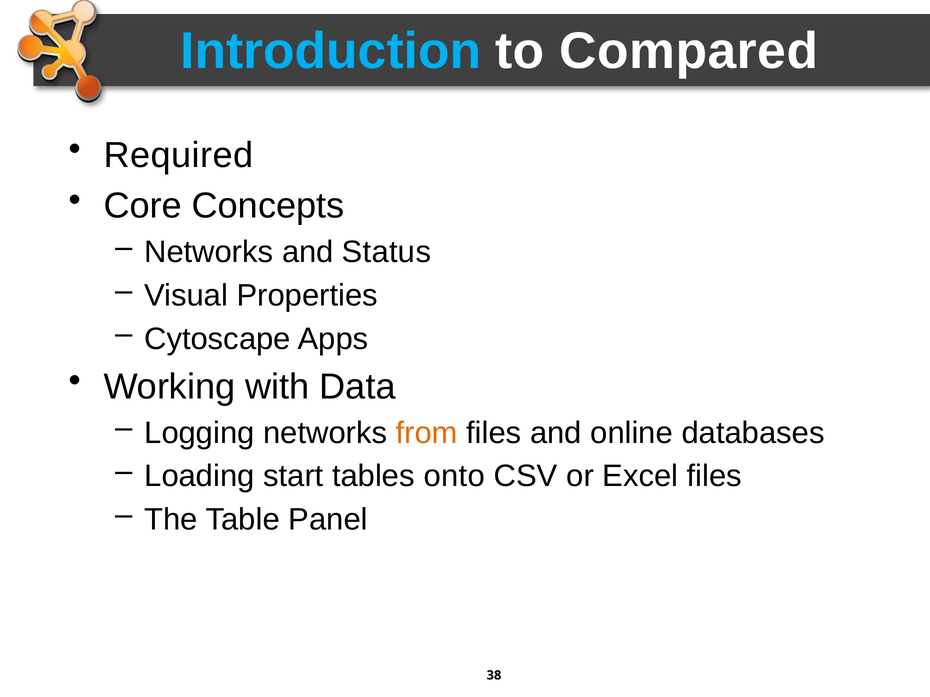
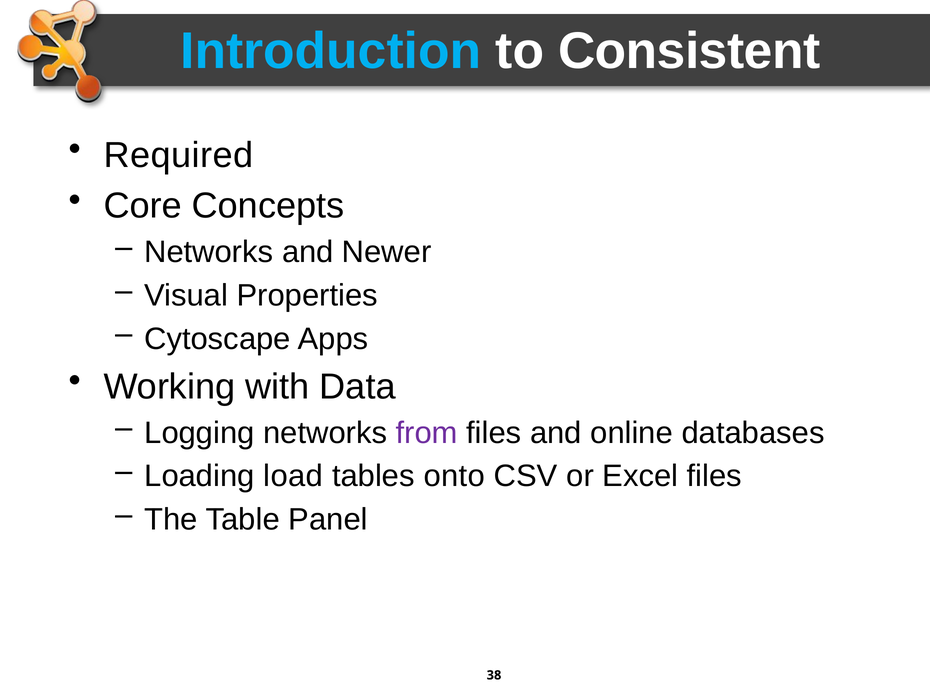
Compared: Compared -> Consistent
Status: Status -> Newer
from colour: orange -> purple
start: start -> load
